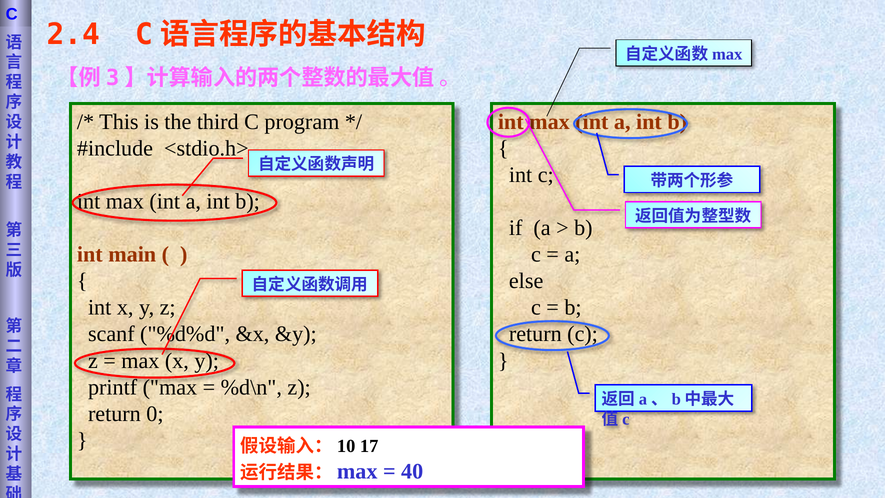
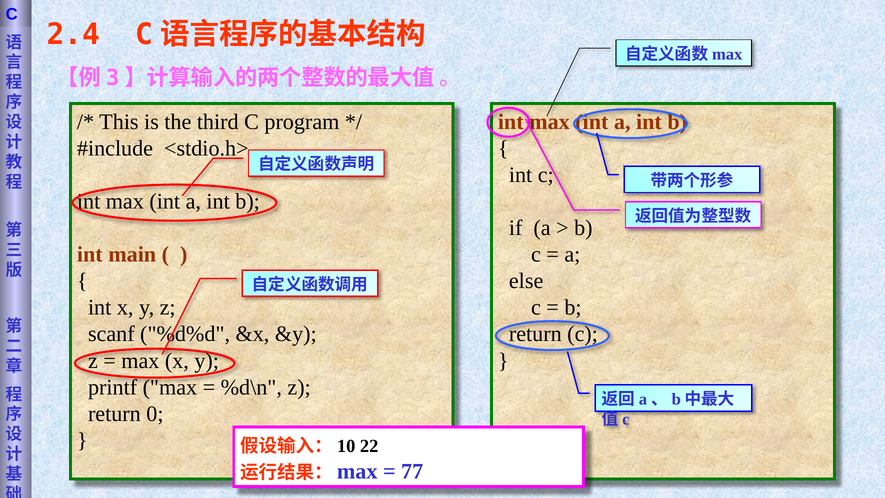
17: 17 -> 22
40: 40 -> 77
